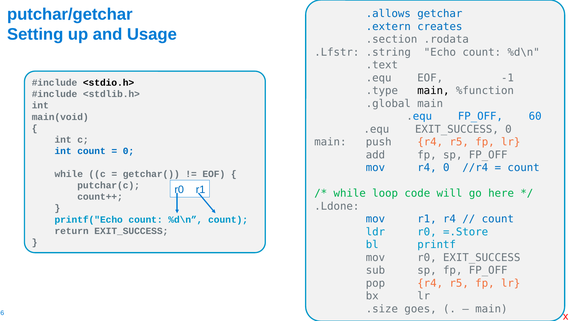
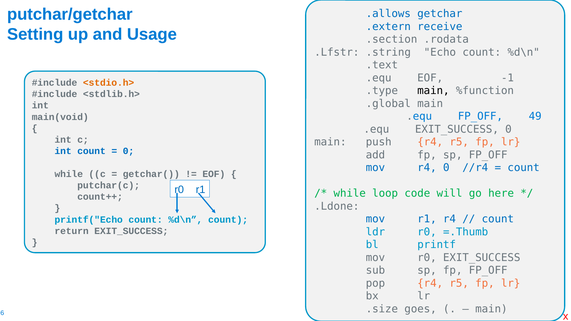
creates: creates -> receive
<stdio.h> colour: black -> orange
60: 60 -> 49
=.Store: =.Store -> =.Thumb
